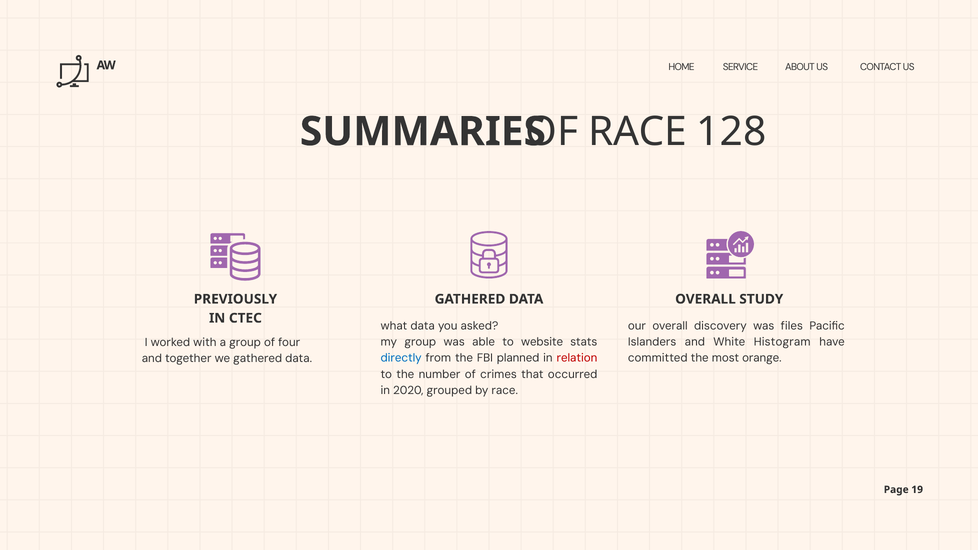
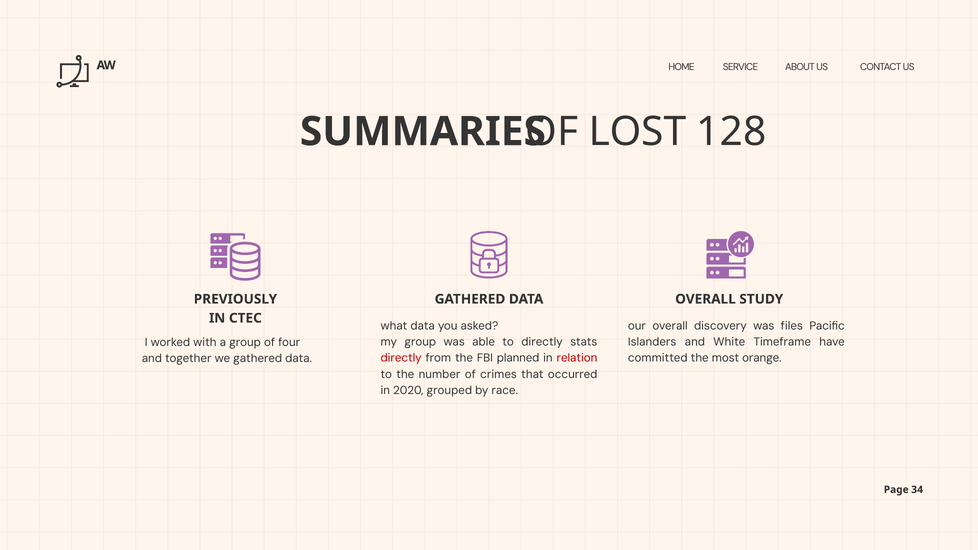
OF RACE: RACE -> LOST
to website: website -> directly
Histogram: Histogram -> Timeframe
directly at (401, 358) colour: blue -> red
19: 19 -> 34
